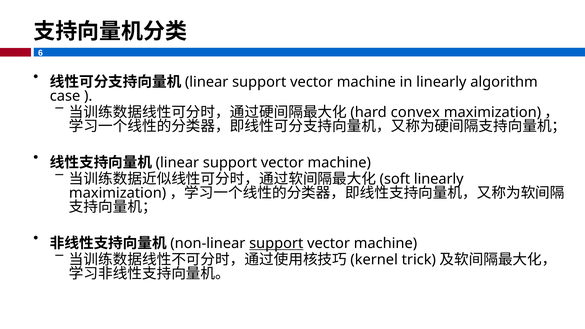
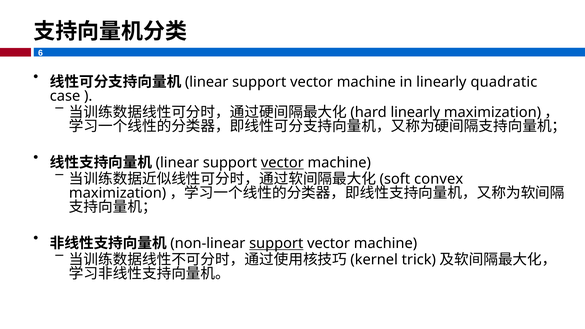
algorithm: algorithm -> quadratic
convex at (415, 112): convex -> linearly
vector at (282, 163) underline: none -> present
linearly at (439, 179): linearly -> convex
